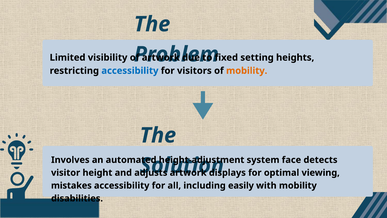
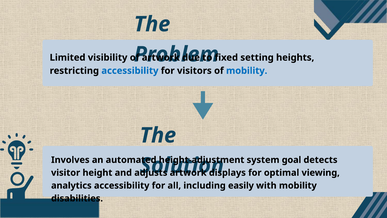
mobility at (247, 71) colour: orange -> blue
face: face -> goal
mistakes: mistakes -> analytics
